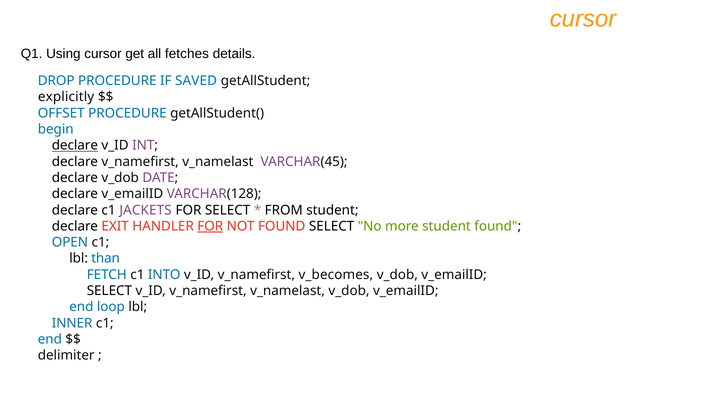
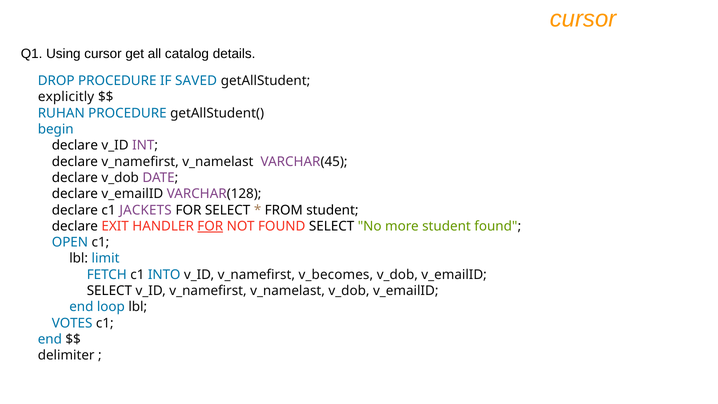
fetches: fetches -> catalog
OFFSET: OFFSET -> RUHAN
declare at (75, 145) underline: present -> none
than: than -> limit
INNER: INNER -> VOTES
